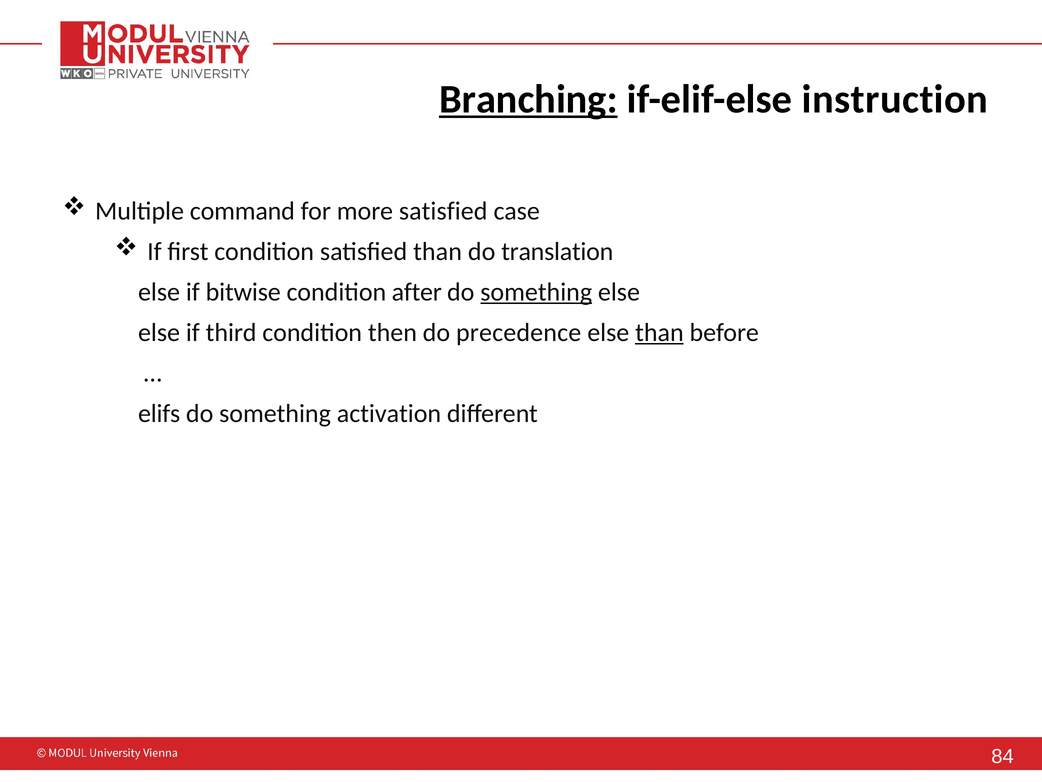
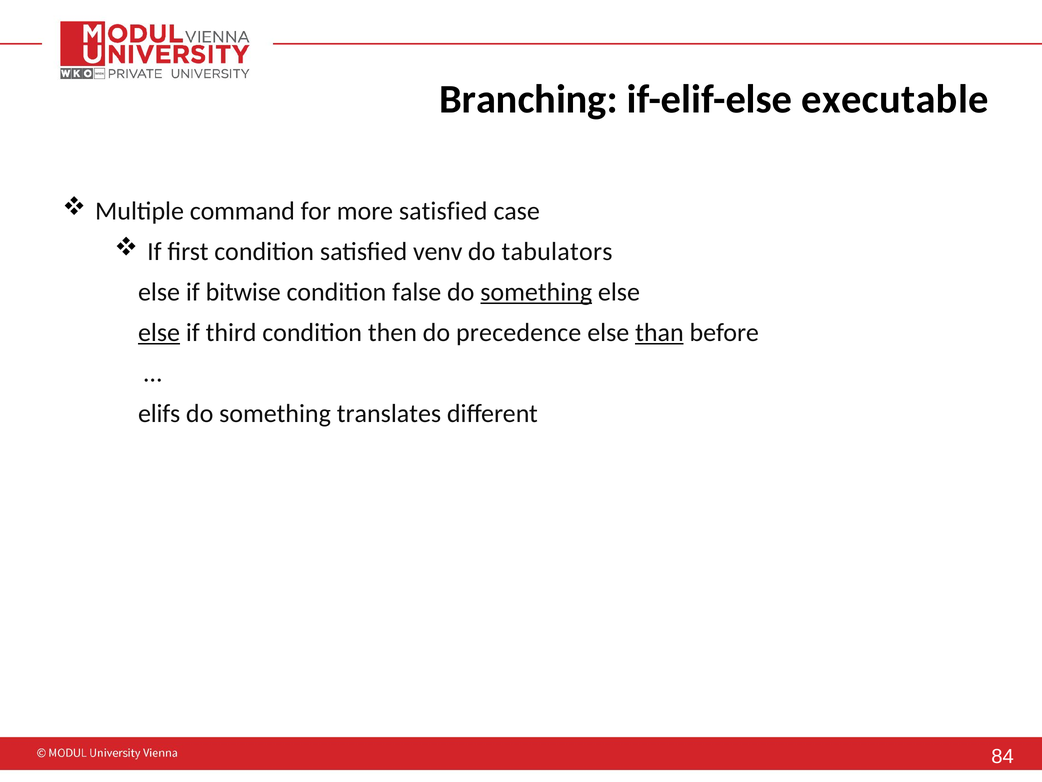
Branching underline: present -> none
instruction: instruction -> executable
satisfied than: than -> venv
translation: translation -> tabulators
after: after -> false
else at (159, 332) underline: none -> present
activation: activation -> translates
